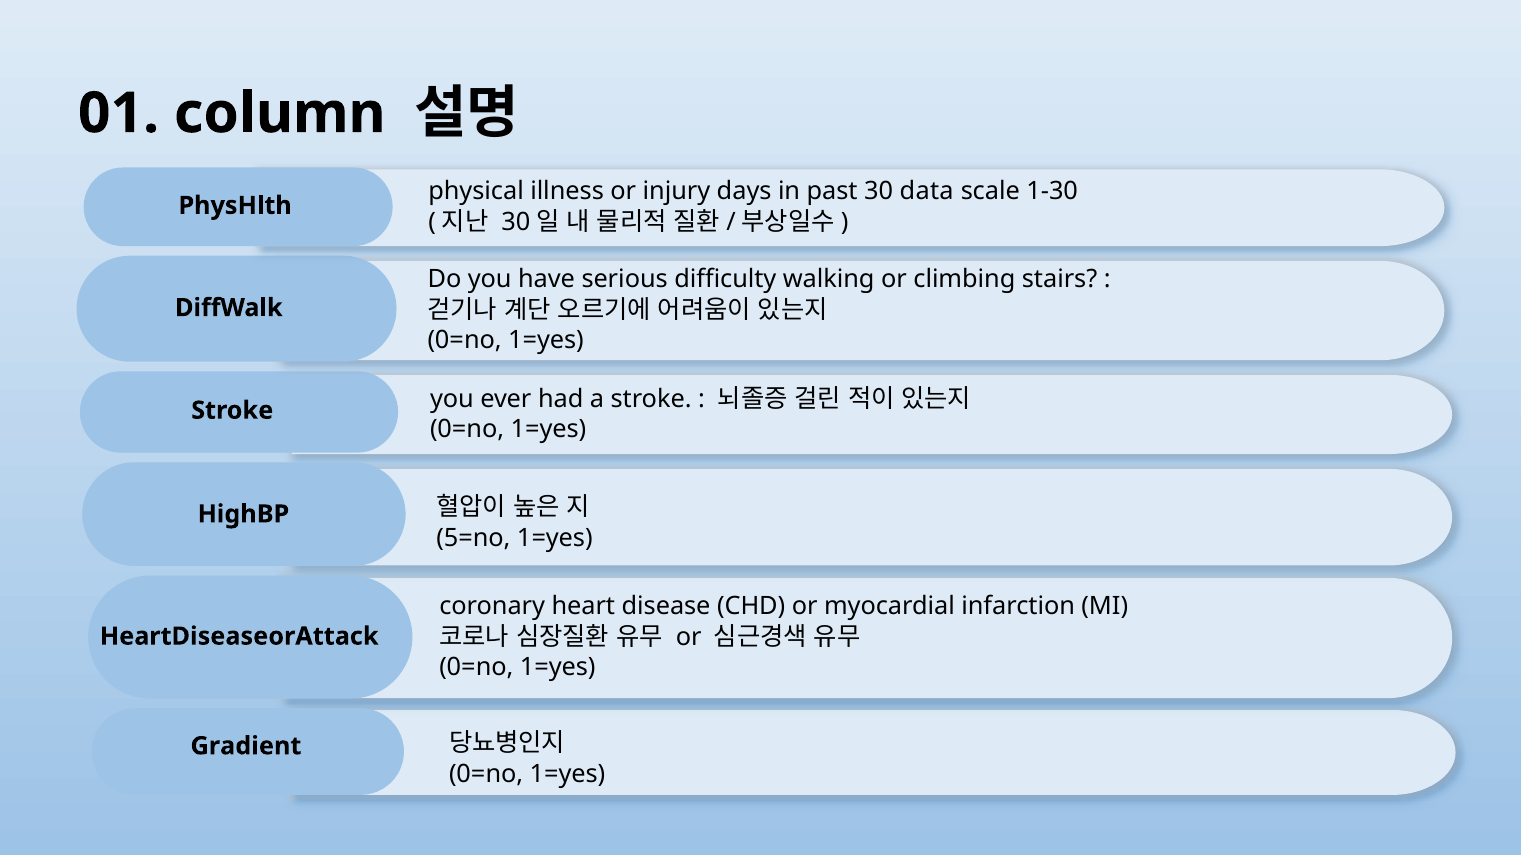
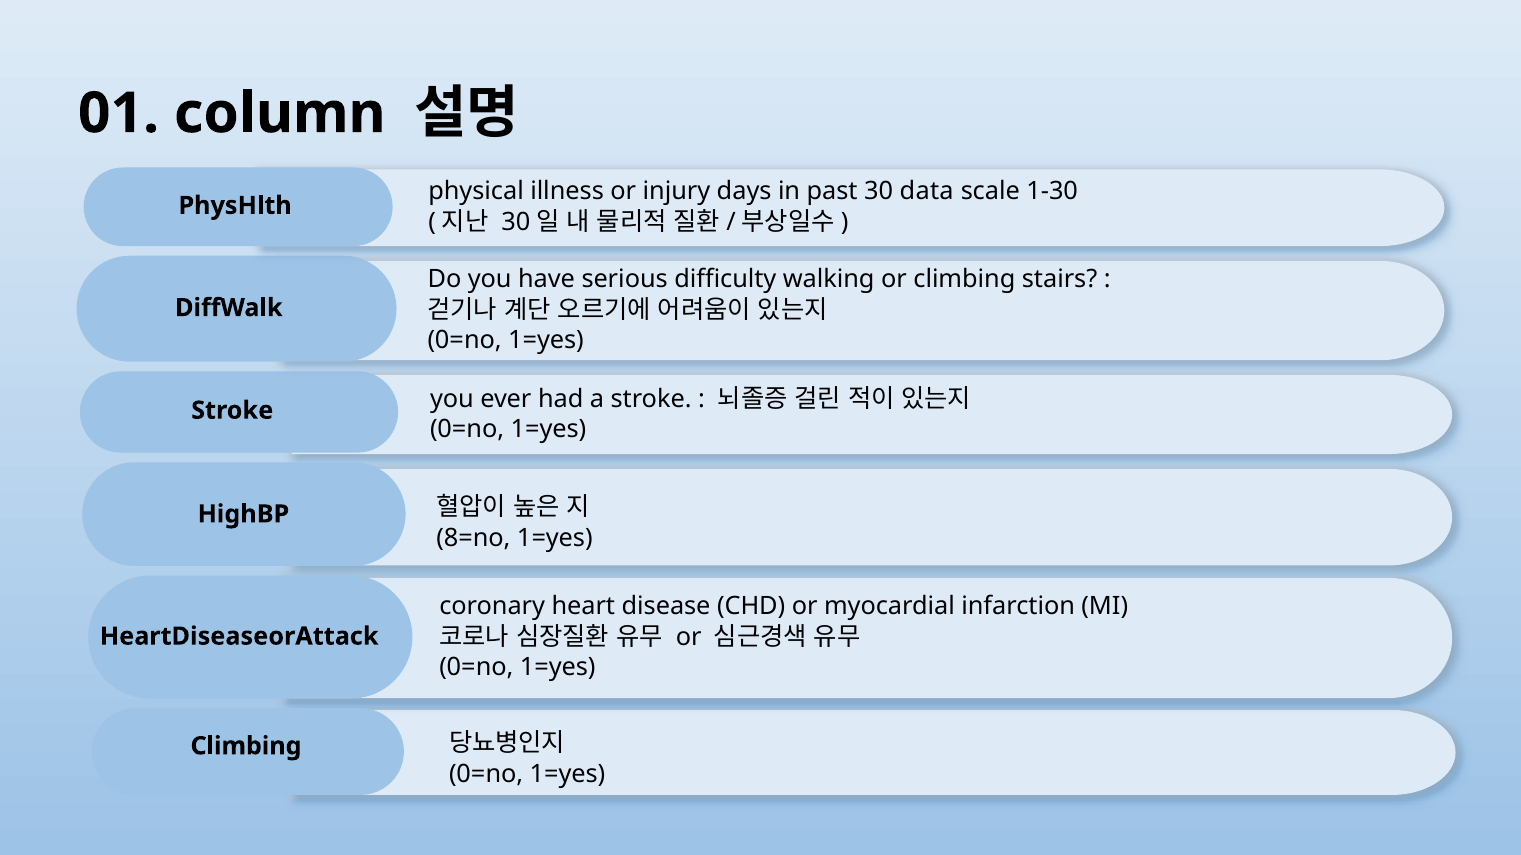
5=no: 5=no -> 8=no
Gradient at (246, 746): Gradient -> Climbing
